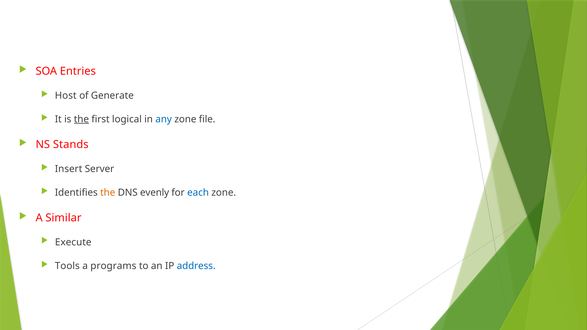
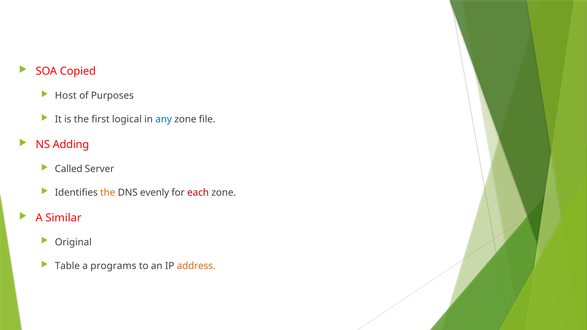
Entries: Entries -> Copied
Generate: Generate -> Purposes
the at (81, 119) underline: present -> none
Stands: Stands -> Adding
Insert: Insert -> Called
each colour: blue -> red
Execute: Execute -> Original
Tools: Tools -> Table
address colour: blue -> orange
